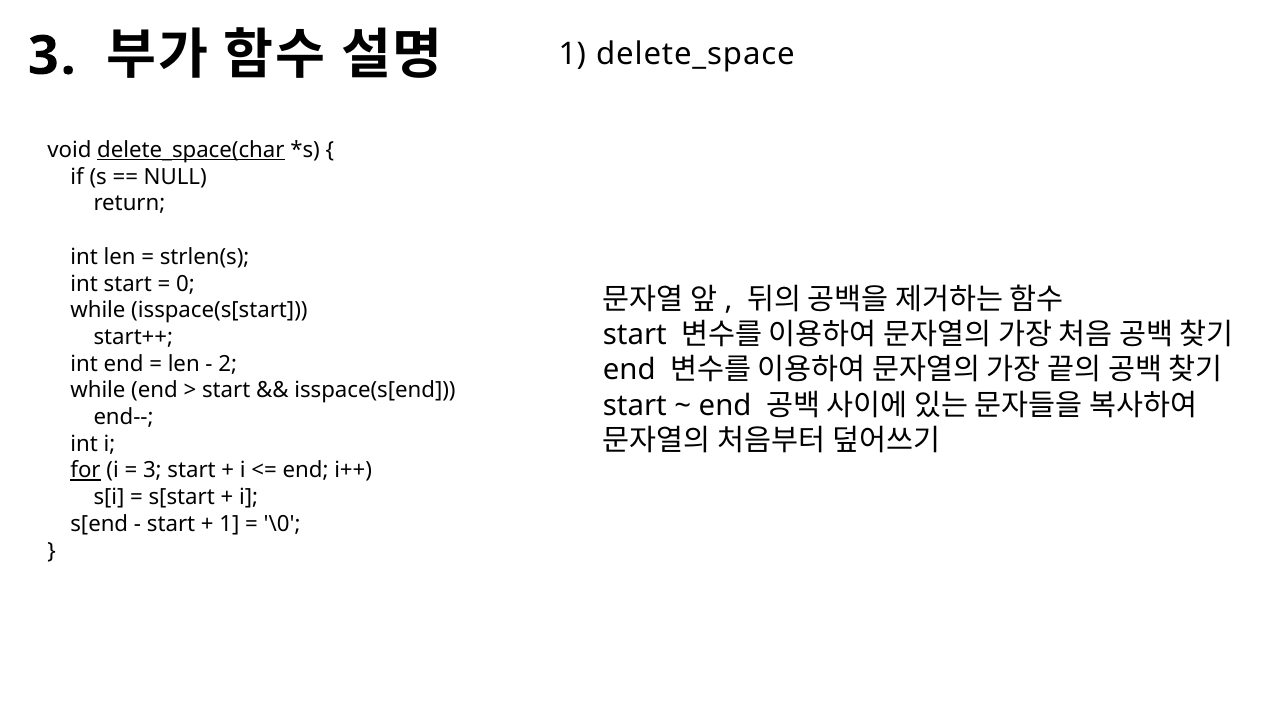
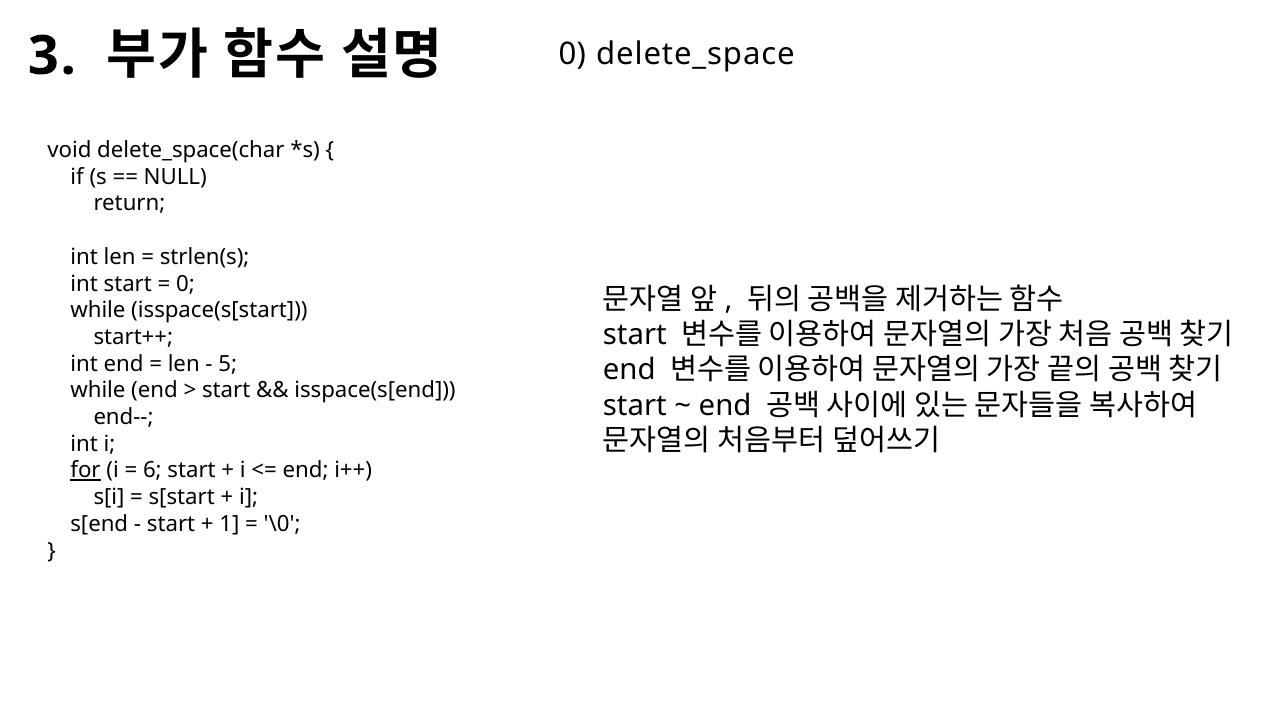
1 at (572, 55): 1 -> 0
delete_space(char underline: present -> none
2: 2 -> 5
3 at (152, 470): 3 -> 6
